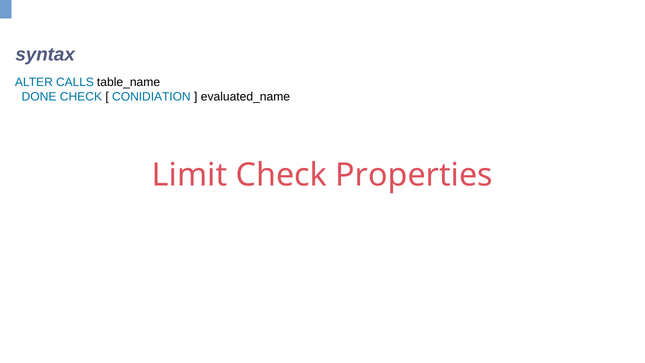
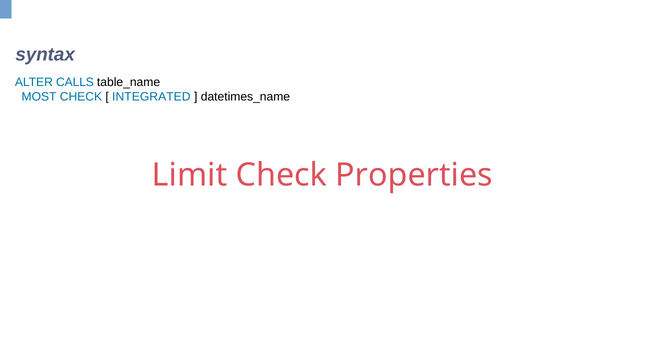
DONE: DONE -> MOST
CONIDIATION: CONIDIATION -> INTEGRATED
evaluated_name: evaluated_name -> datetimes_name
